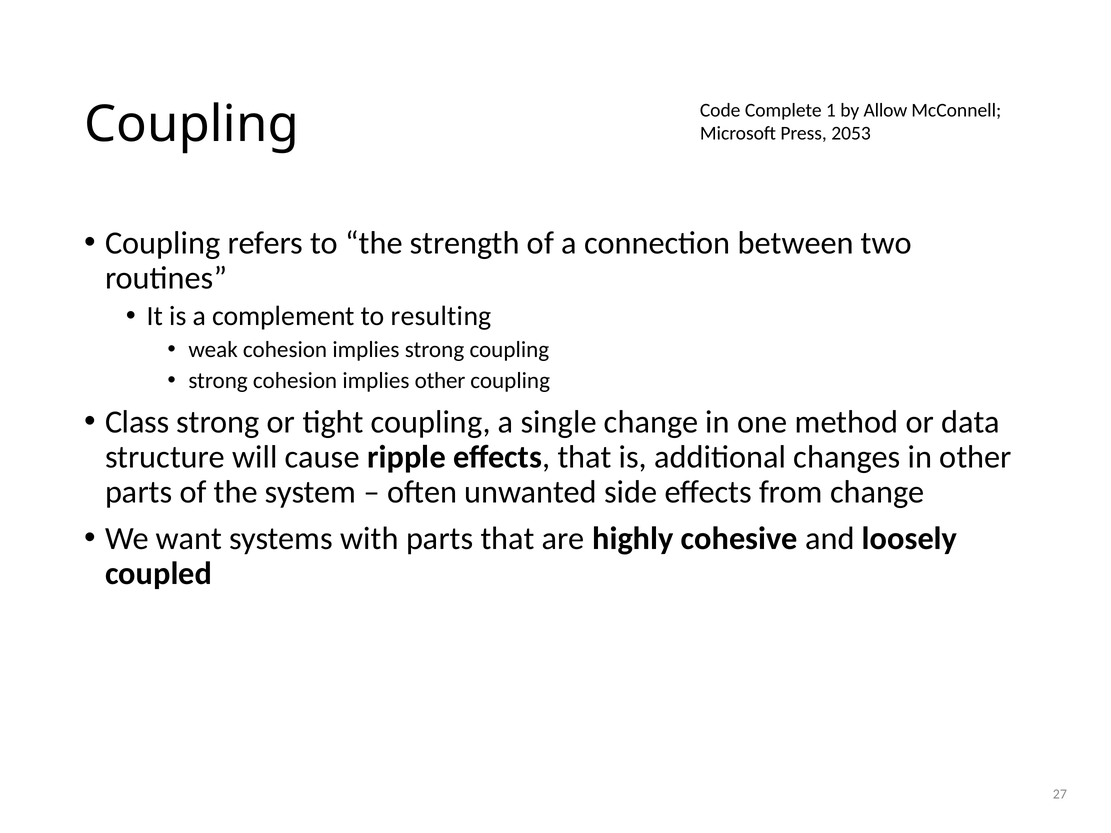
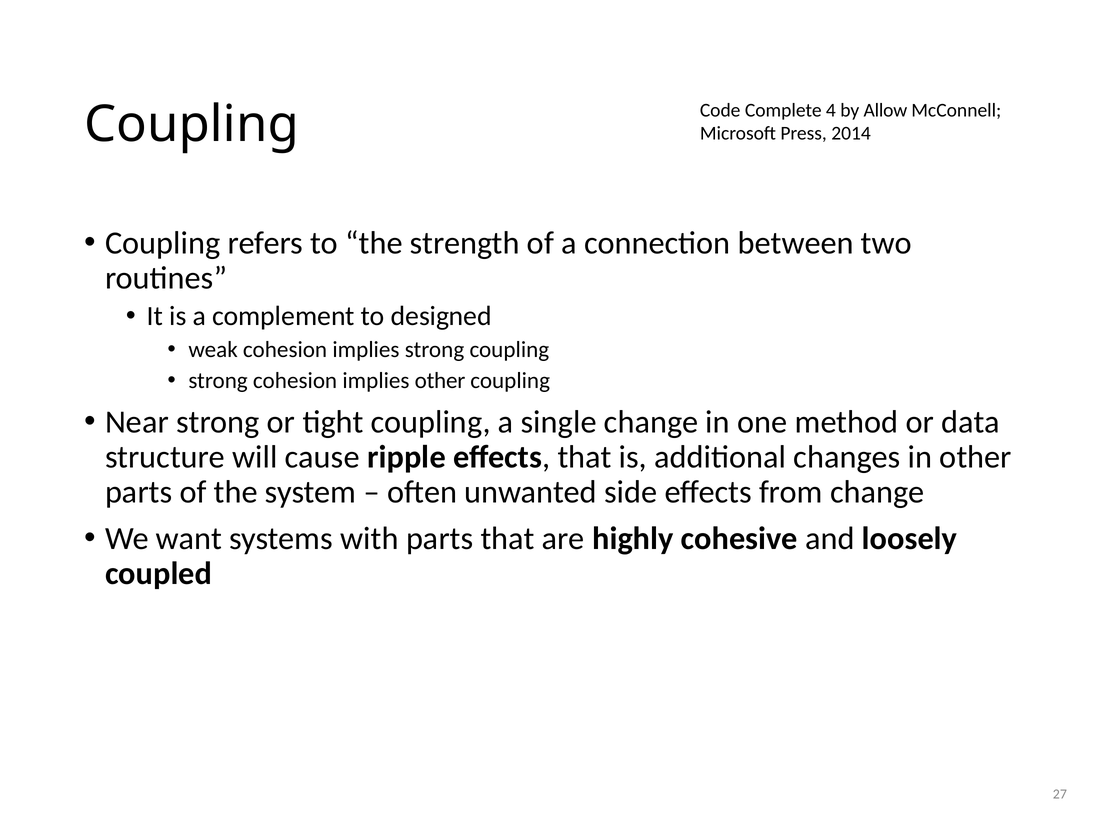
1: 1 -> 4
2053: 2053 -> 2014
resulting: resulting -> designed
Class: Class -> Near
